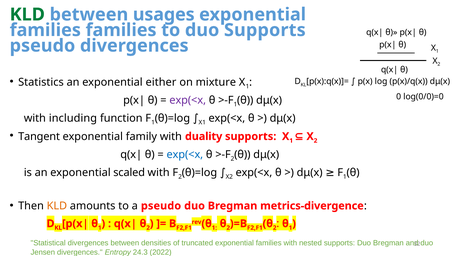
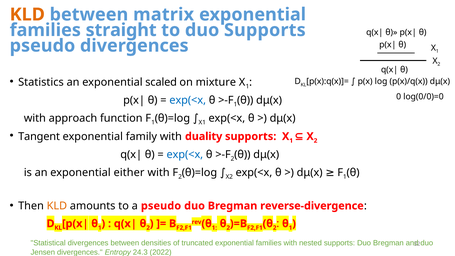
KLD at (27, 15) colour: green -> orange
usages: usages -> matrix
families families: families -> straight
either: either -> scaled
exp(<x at (188, 100) colour: purple -> blue
including: including -> approach
scaled: scaled -> either
metrics-divergence: metrics-divergence -> reverse-divergence
